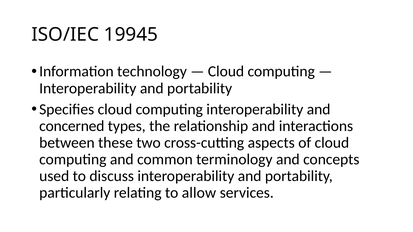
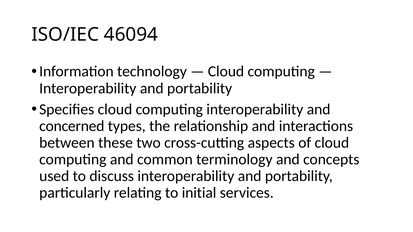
19945: 19945 -> 46094
allow: allow -> initial
